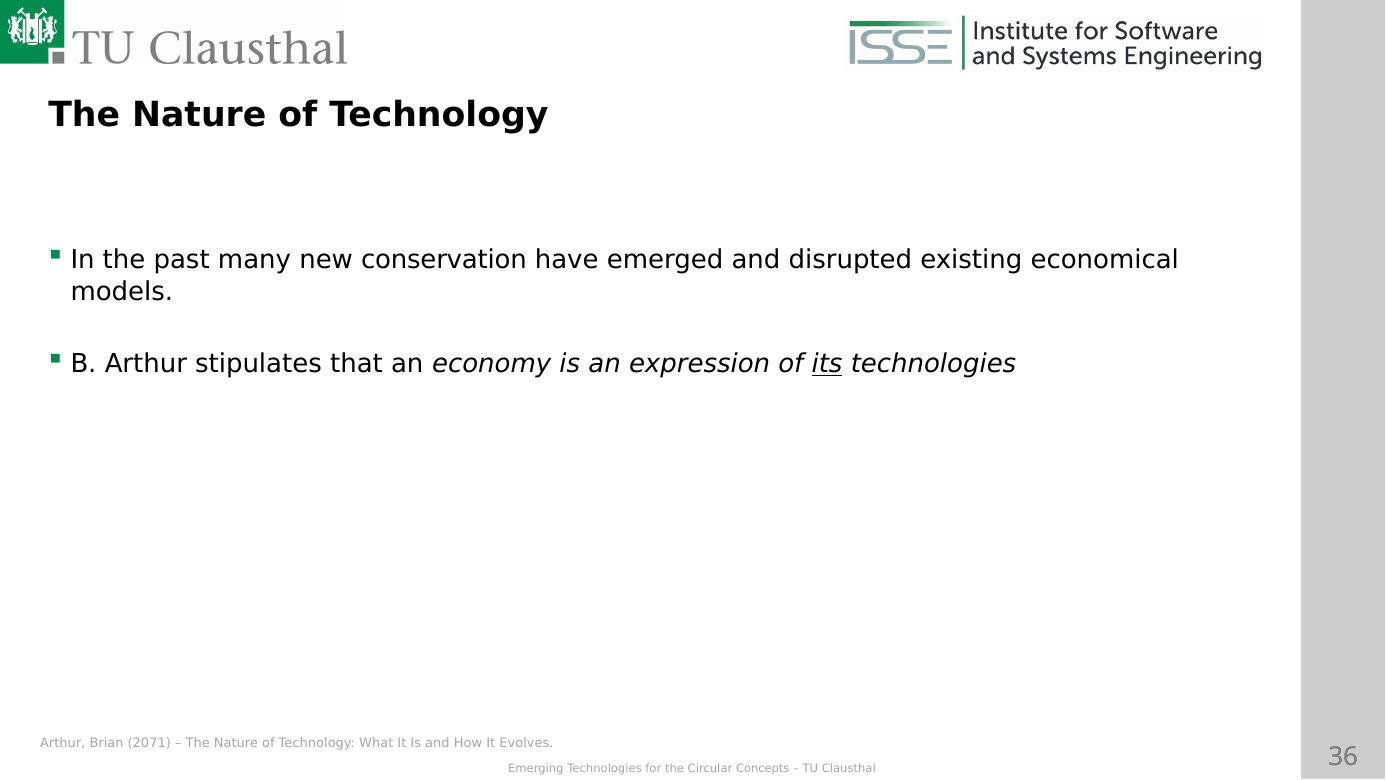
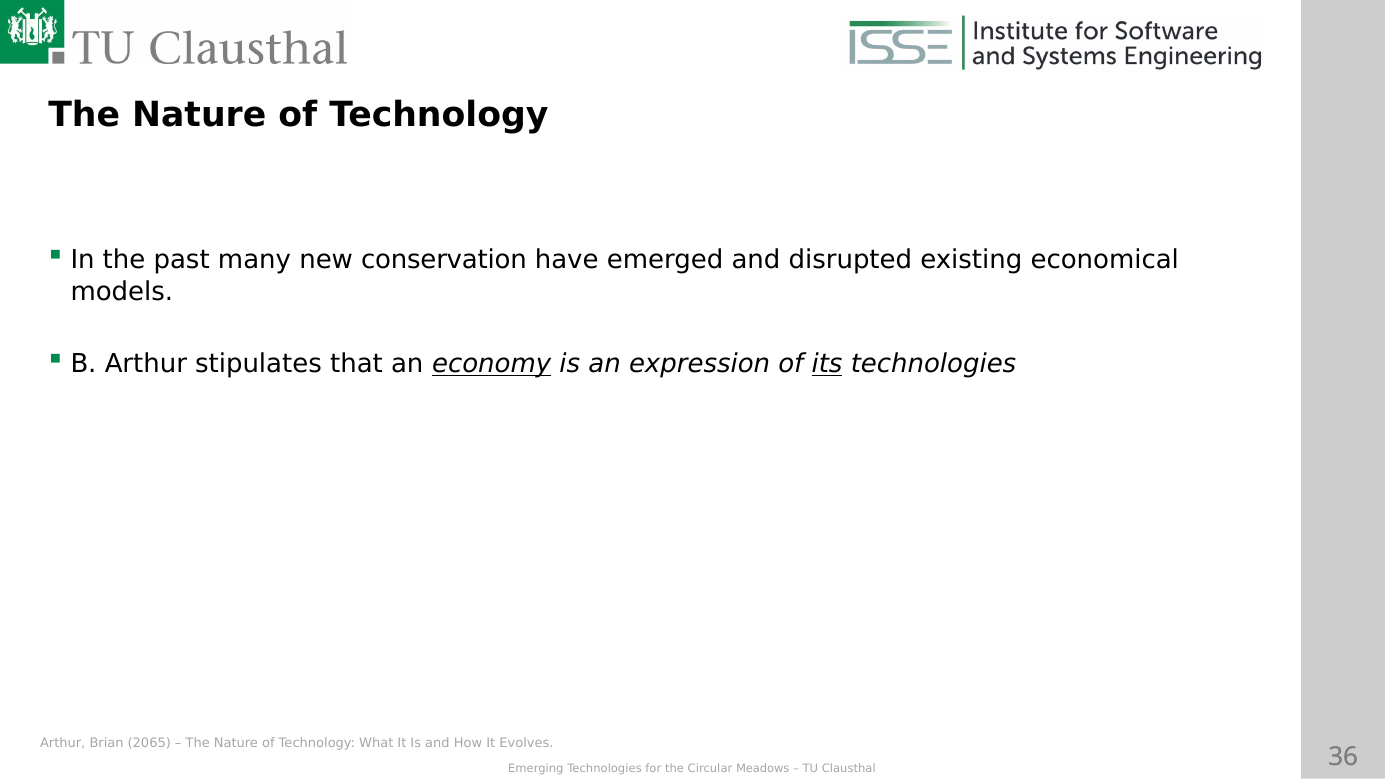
economy underline: none -> present
2071: 2071 -> 2065
Concepts: Concepts -> Meadows
